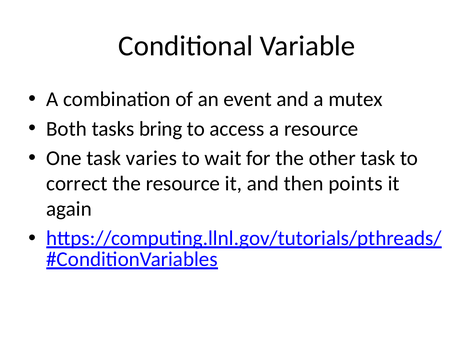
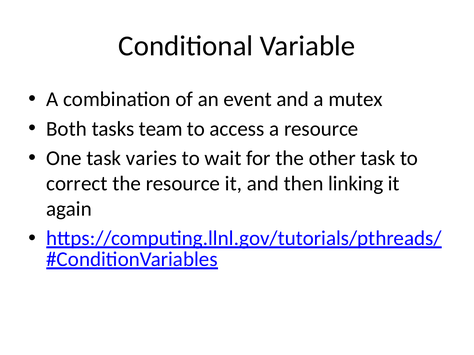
bring: bring -> team
points: points -> linking
